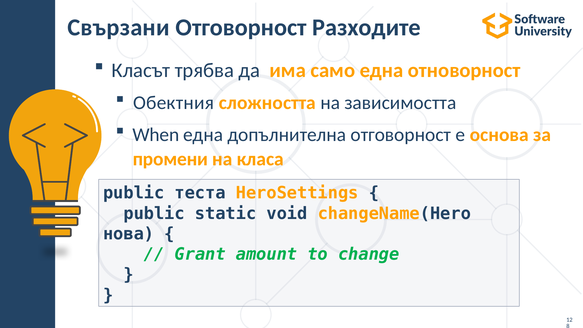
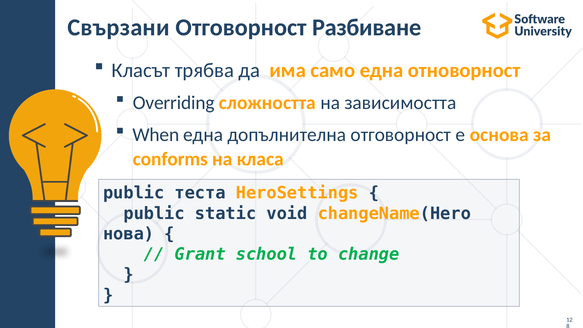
Разходите: Разходите -> Разбиване
Обектния: Обектния -> Overriding
промени: промени -> conforms
amount: amount -> school
